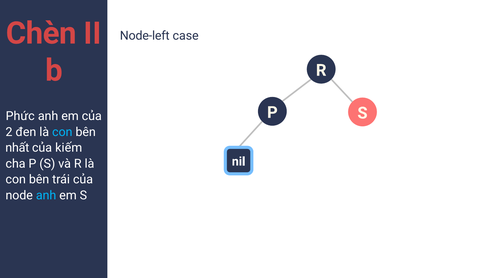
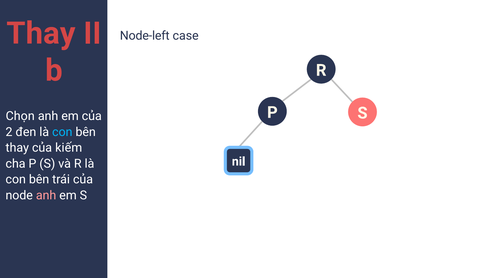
Chèn at (41, 33): Chèn -> Thay
Phức: Phức -> Chọn
nhất at (17, 148): nhất -> thay
anh at (46, 195) colour: light blue -> pink
